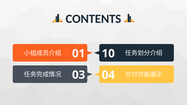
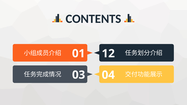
10: 10 -> 12
